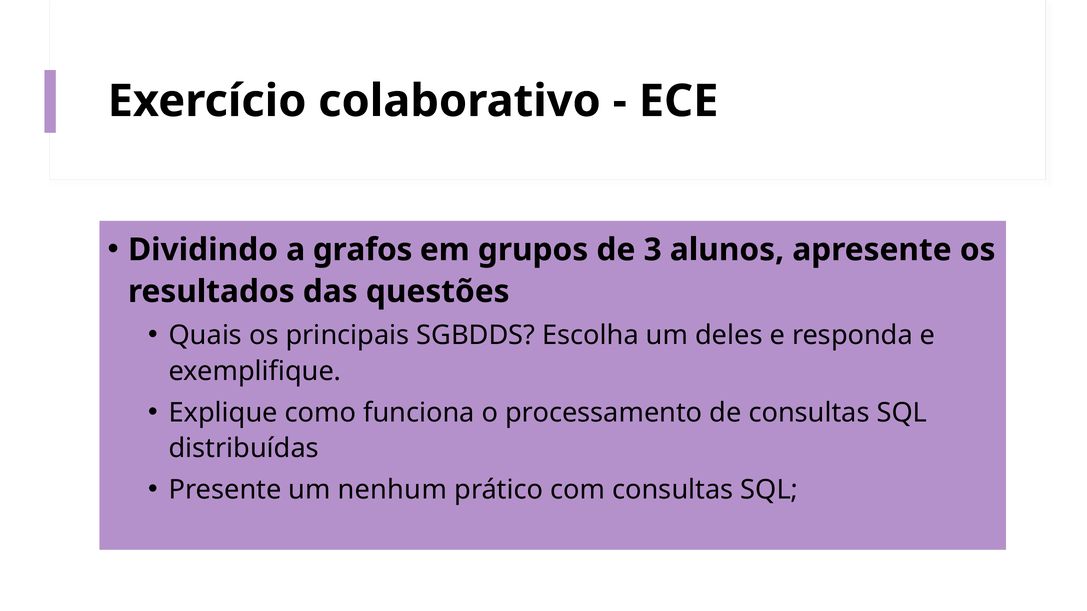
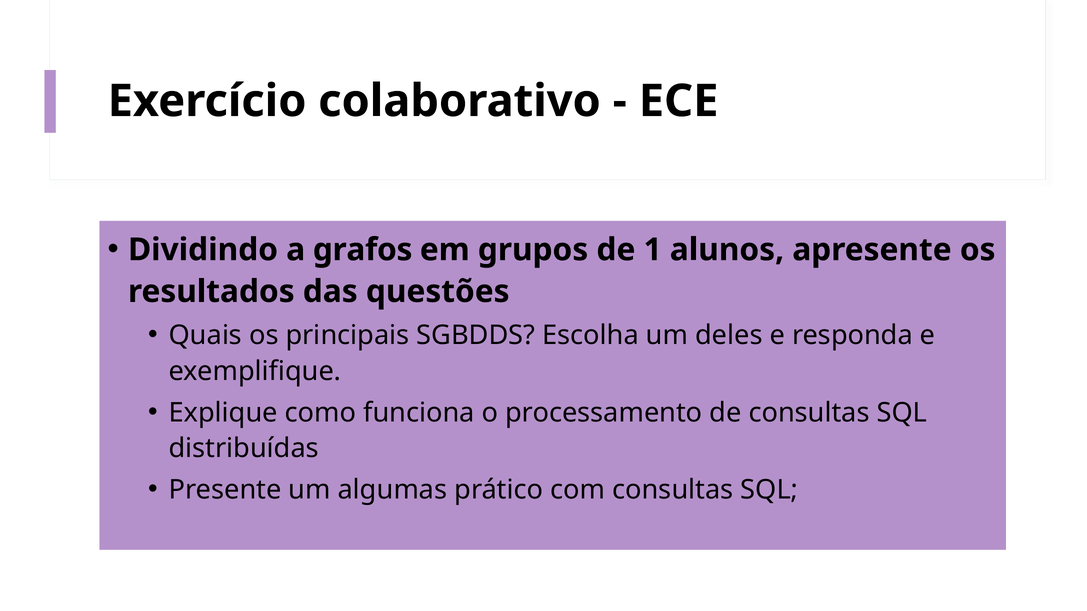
3: 3 -> 1
nenhum: nenhum -> algumas
